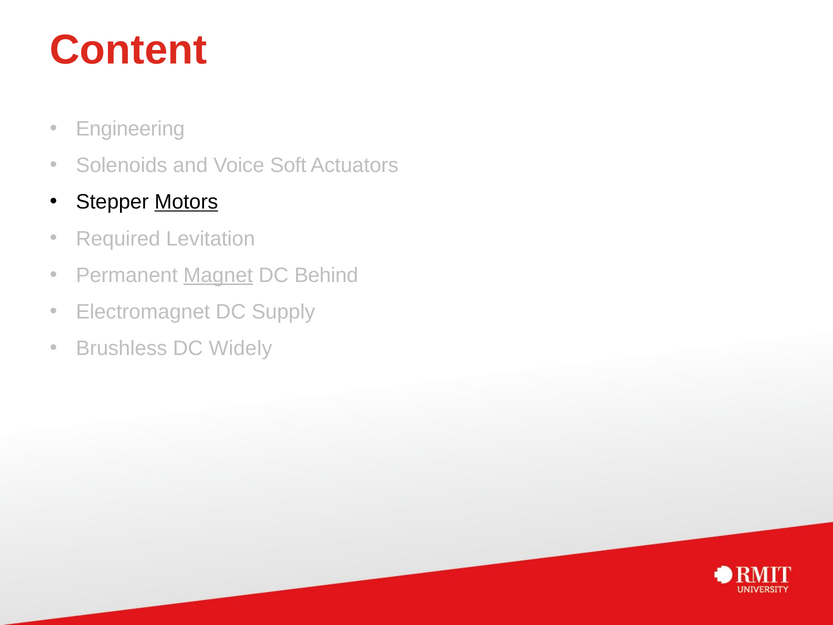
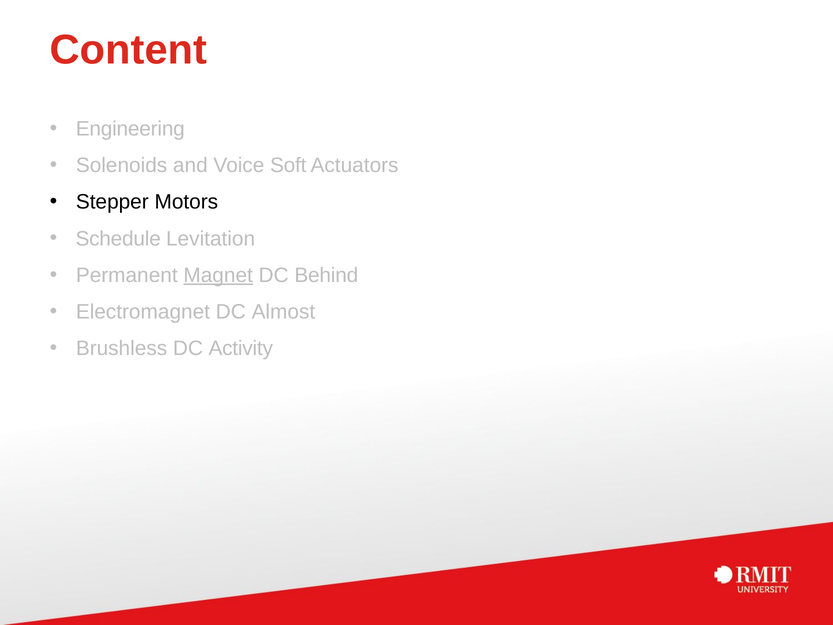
Motors underline: present -> none
Required: Required -> Schedule
Supply: Supply -> Almost
Widely: Widely -> Activity
